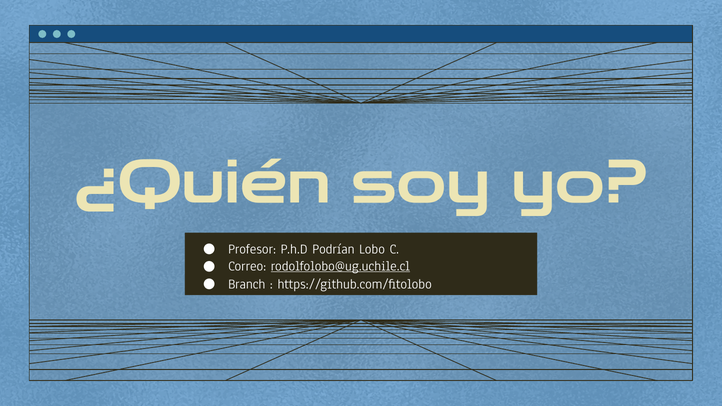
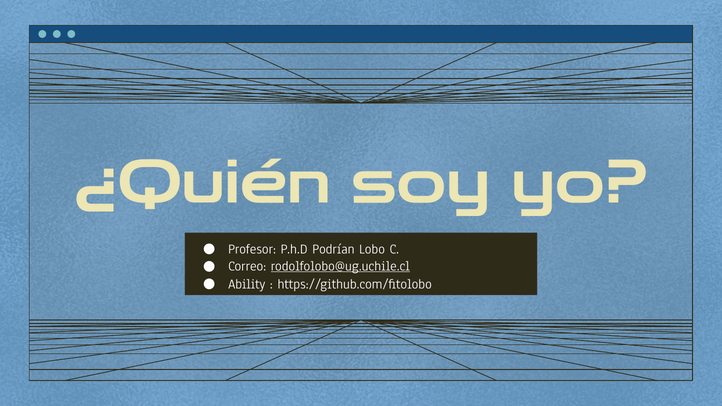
Branch: Branch -> Ability
